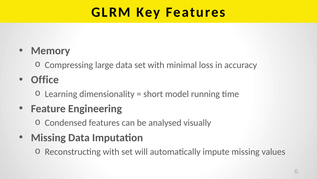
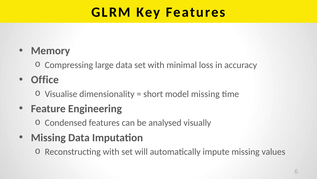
Learning: Learning -> Visualise
model running: running -> missing
